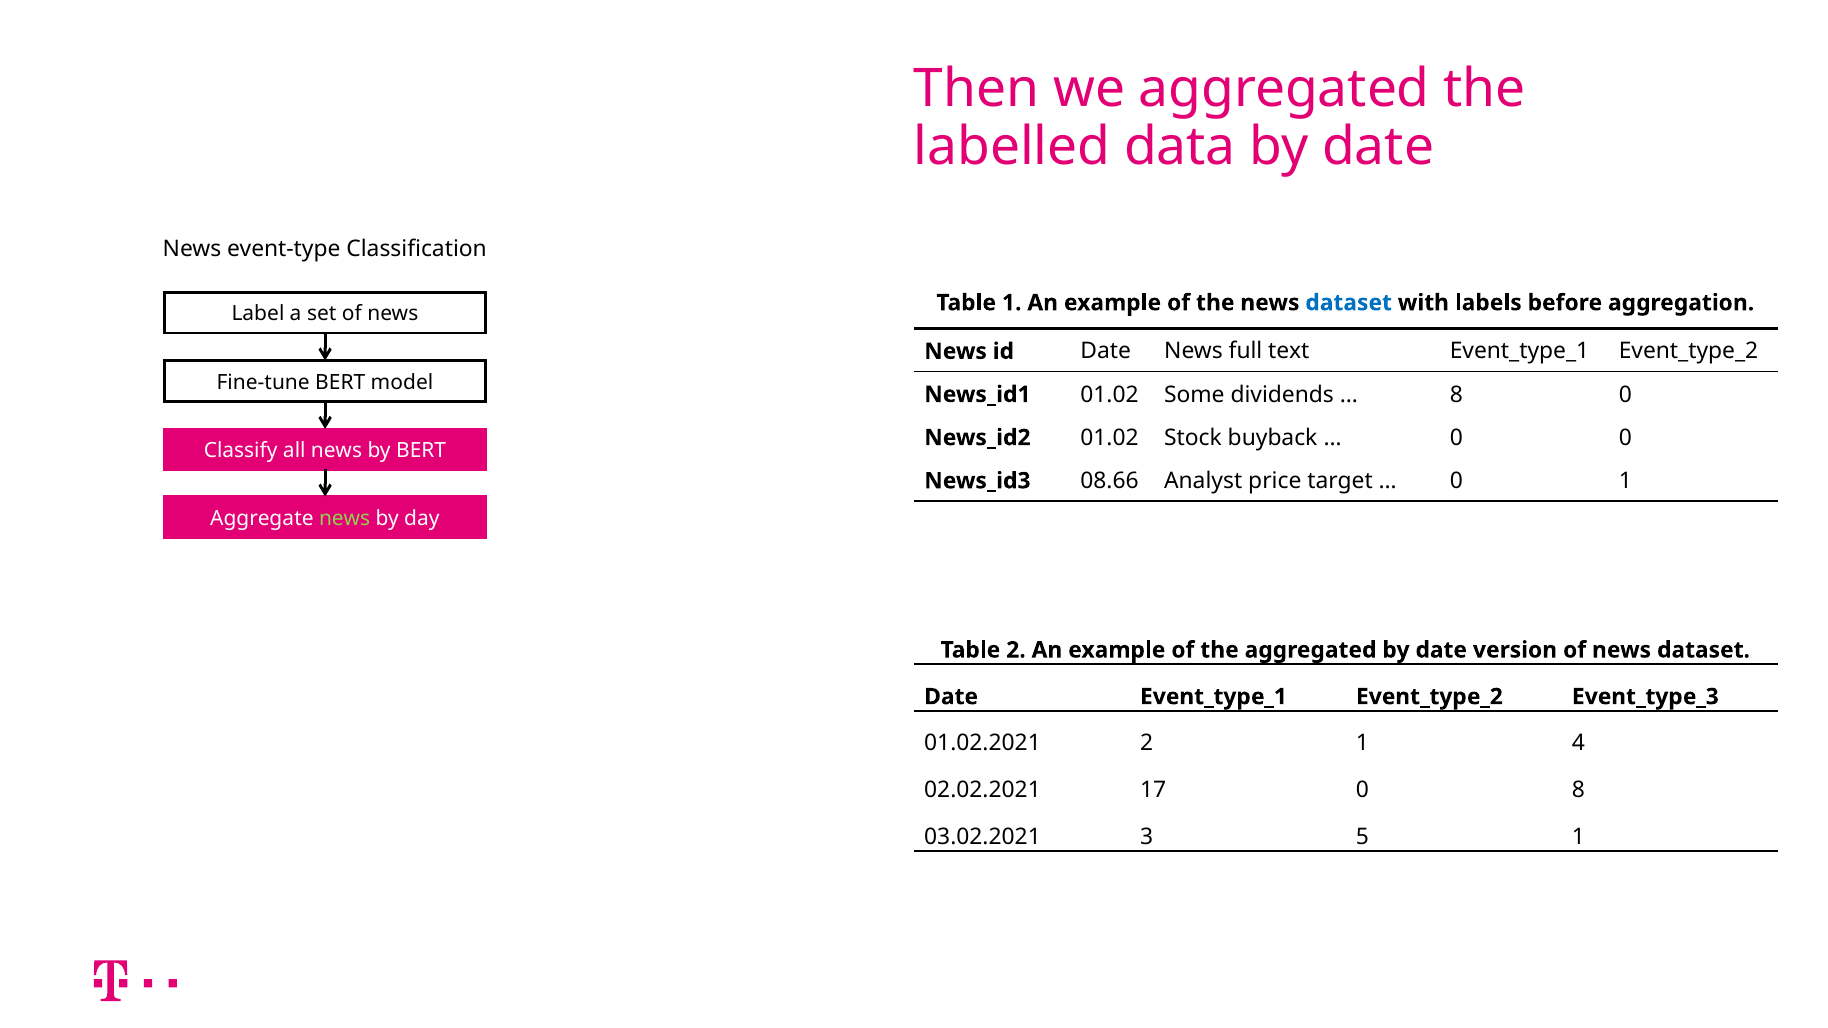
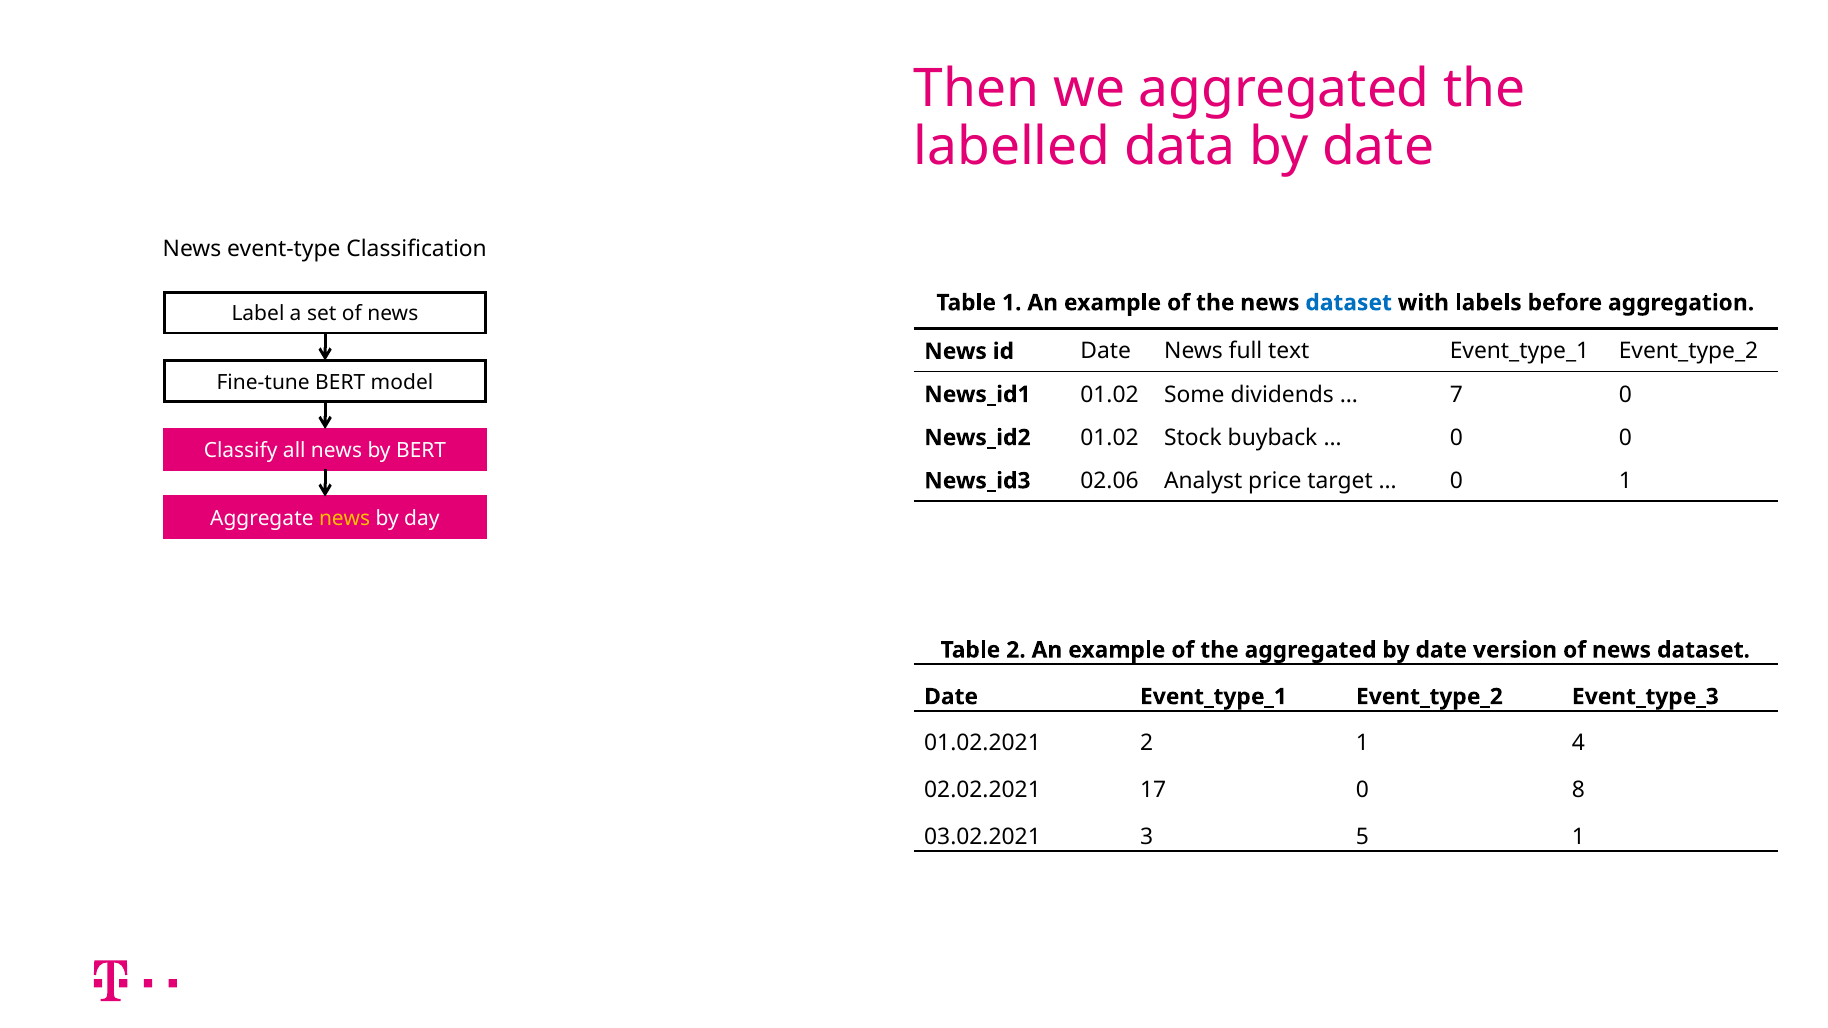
8 at (1456, 395): 8 -> 7
08.66: 08.66 -> 02.06
news at (345, 519) colour: light green -> yellow
